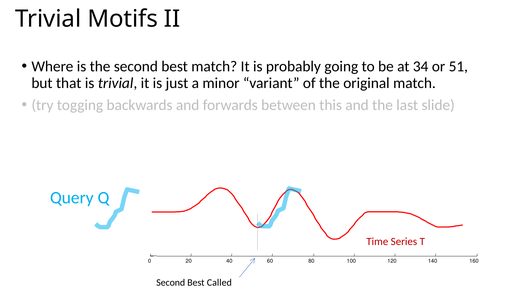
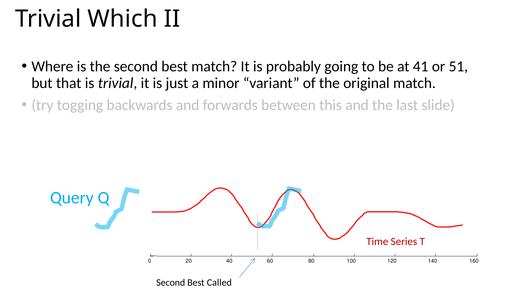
Motifs: Motifs -> Which
34: 34 -> 41
